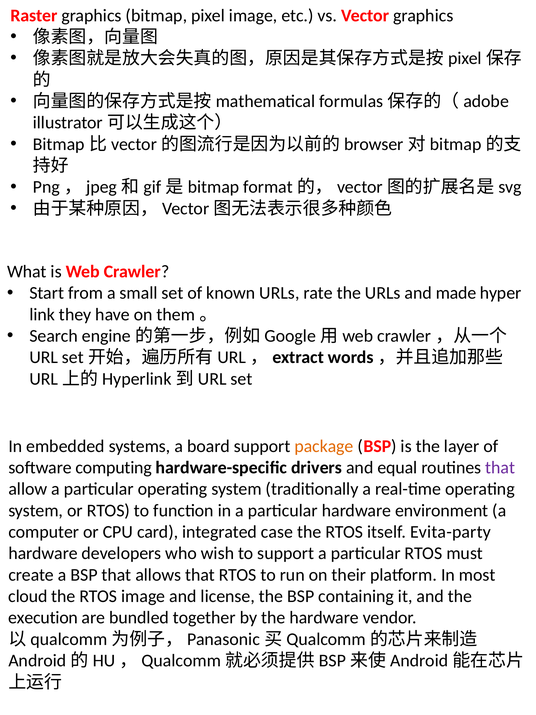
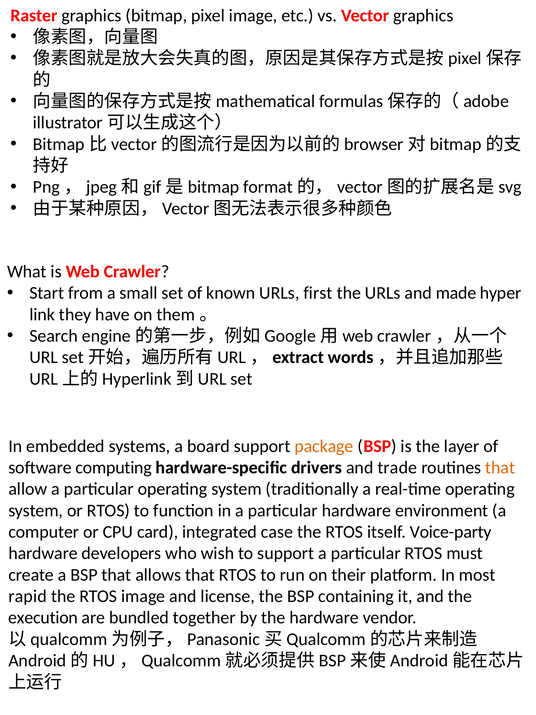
rate: rate -> first
equal: equal -> trade
that at (500, 467) colour: purple -> orange
Evita-party: Evita-party -> Voice-party
cloud: cloud -> rapid
